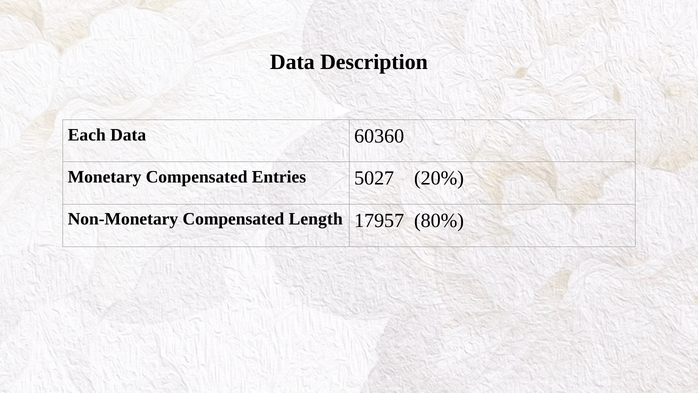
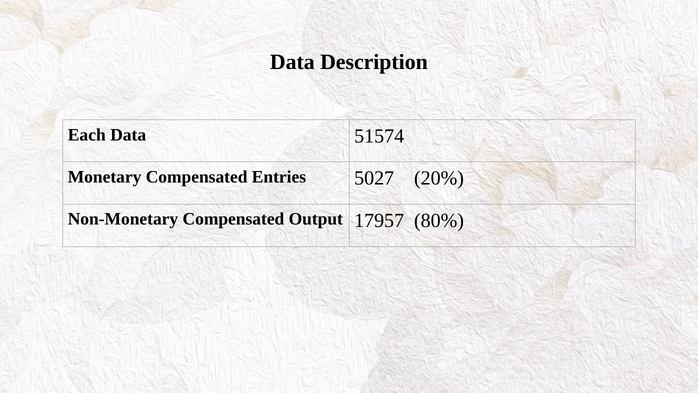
60360: 60360 -> 51574
Length: Length -> Output
